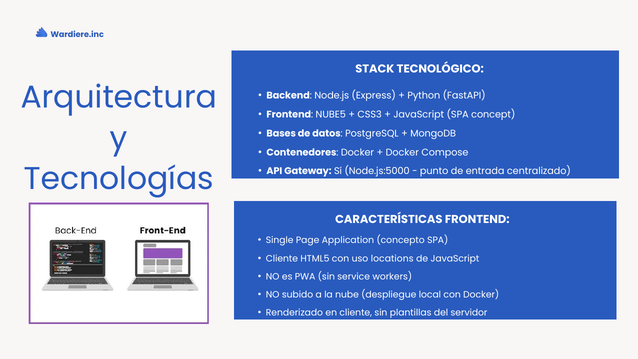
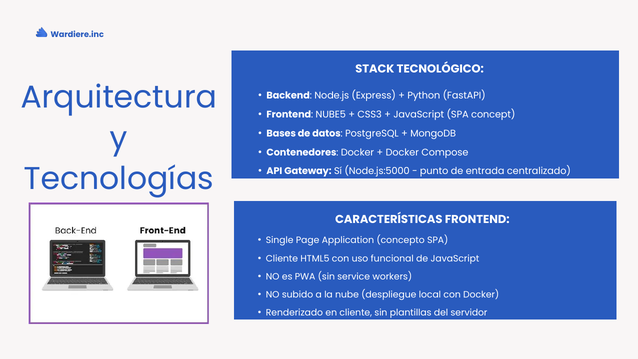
locations: locations -> funcional
